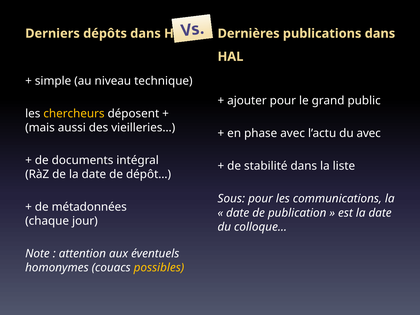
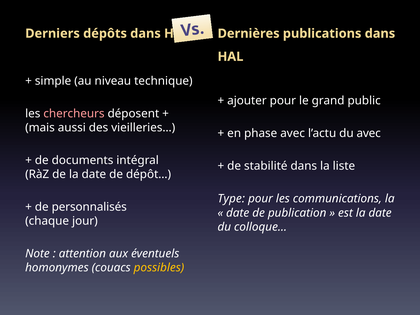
chercheurs colour: yellow -> pink
Sous: Sous -> Type
métadonnées: métadonnées -> personnalisés
